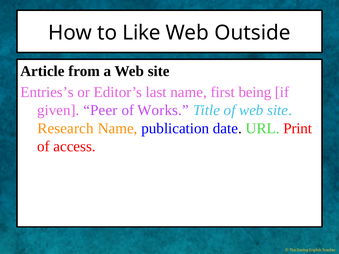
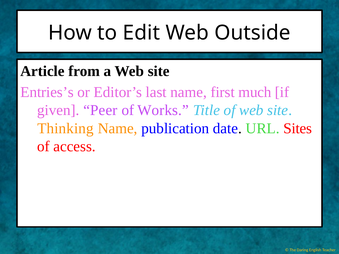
Like: Like -> Edit
being: being -> much
Research: Research -> Thinking
Print: Print -> Sites
